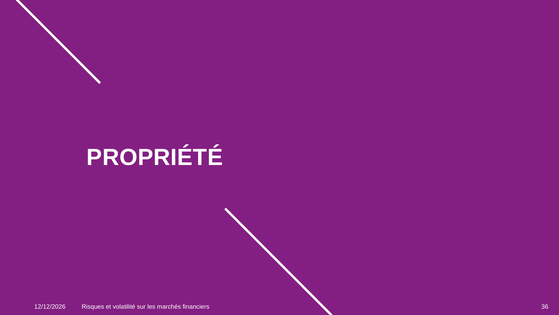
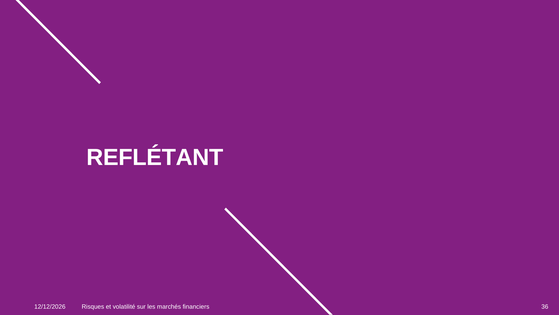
PROPRIÉTÉ: PROPRIÉTÉ -> REFLÉTANT
